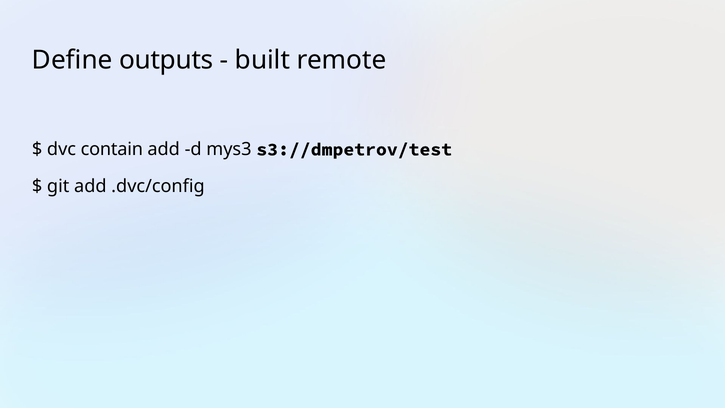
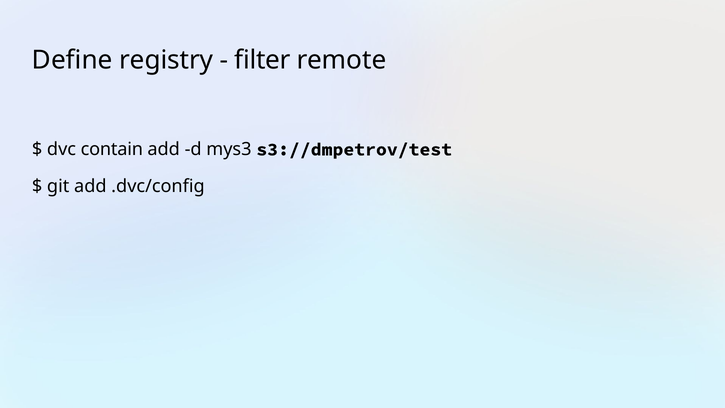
outputs: outputs -> registry
built: built -> filter
